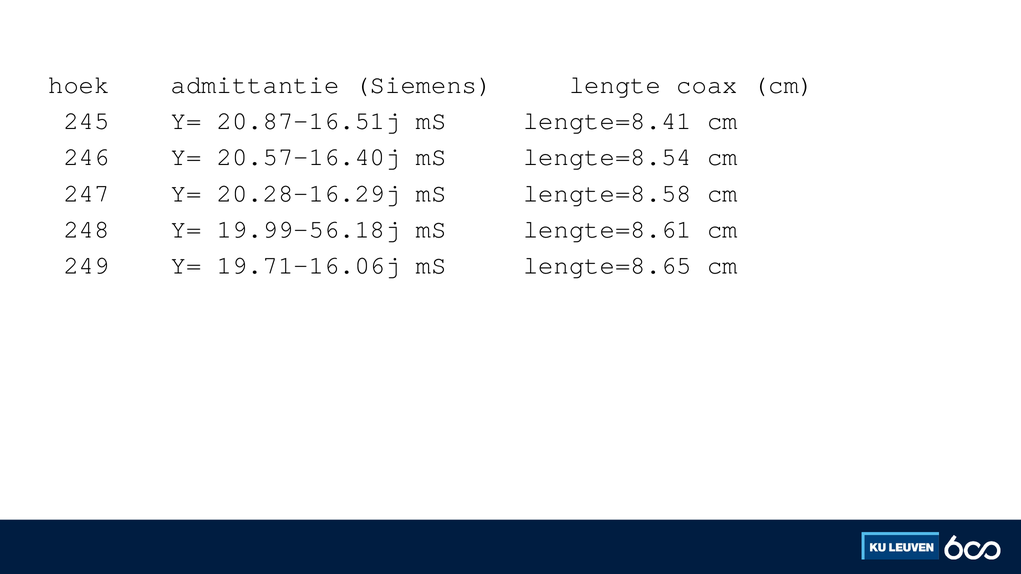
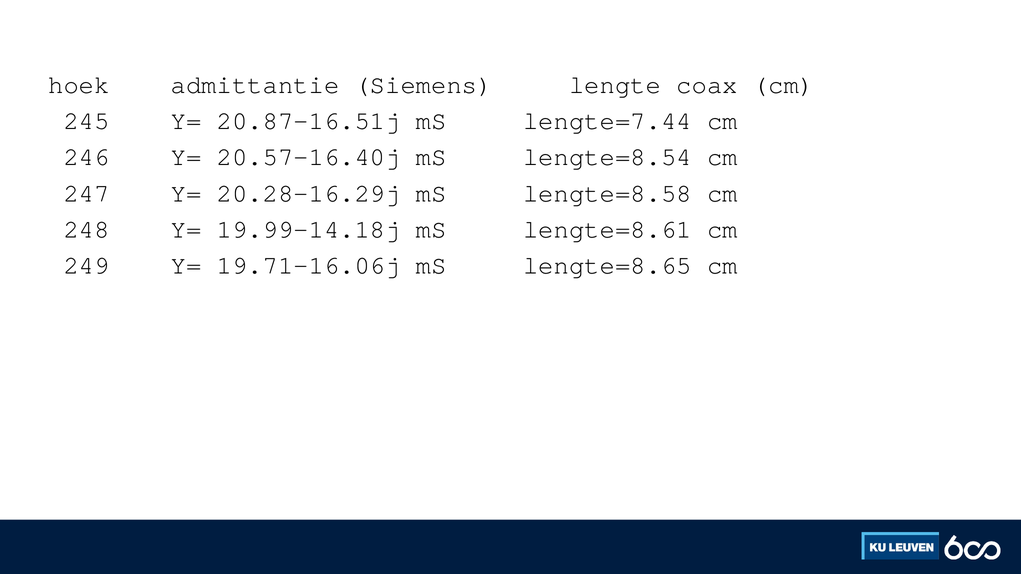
lengte=8.41: lengte=8.41 -> lengte=7.44
19.99-56.18j: 19.99-56.18j -> 19.99-14.18j
